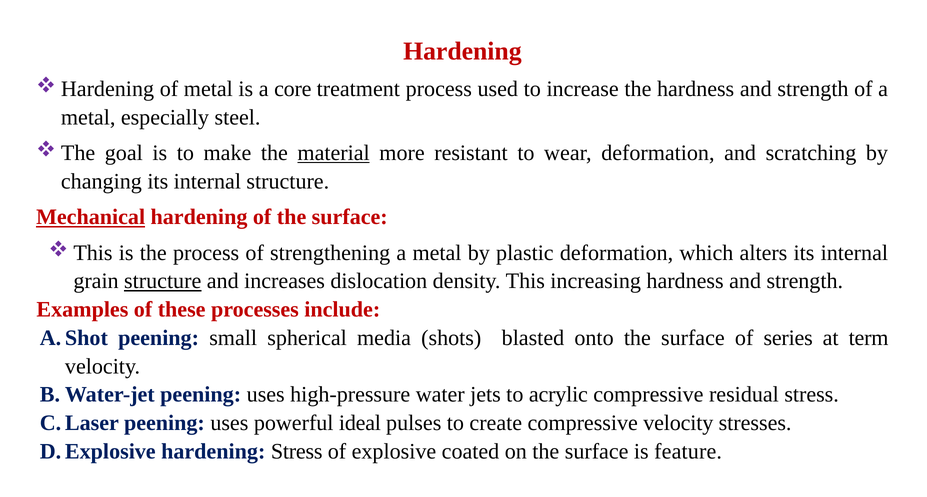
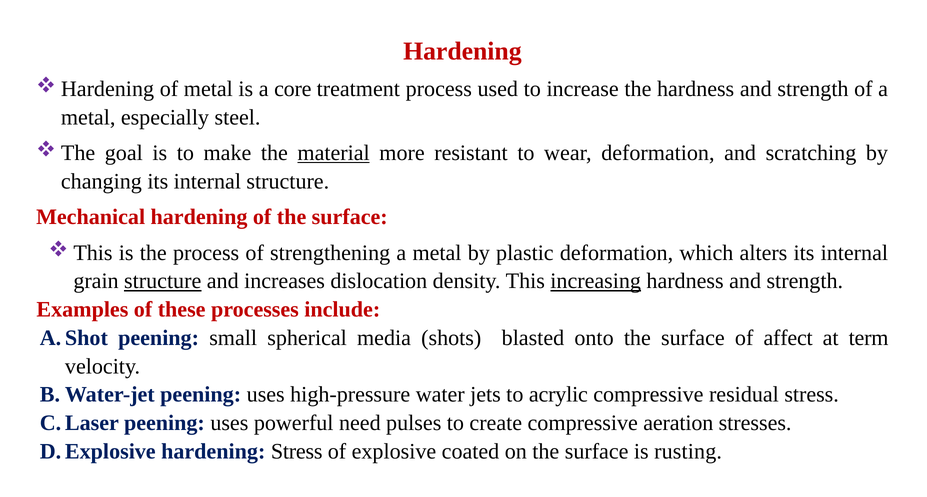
Mechanical underline: present -> none
increasing underline: none -> present
series: series -> affect
ideal: ideal -> need
compressive velocity: velocity -> aeration
feature: feature -> rusting
